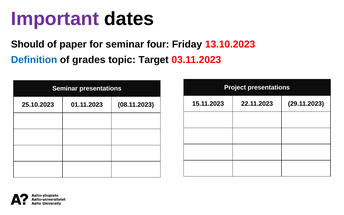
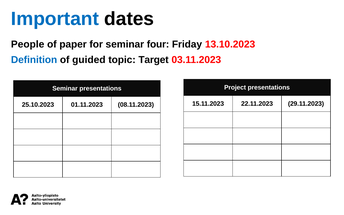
Important colour: purple -> blue
Should: Should -> People
grades: grades -> guided
